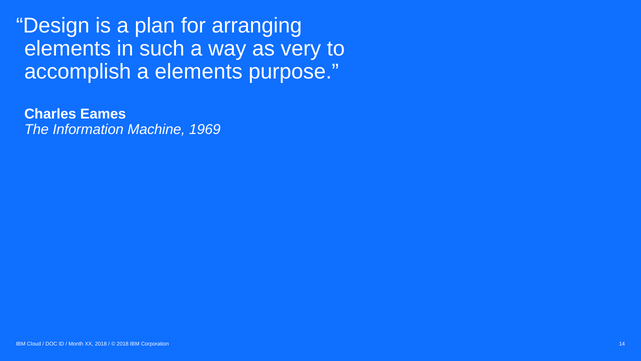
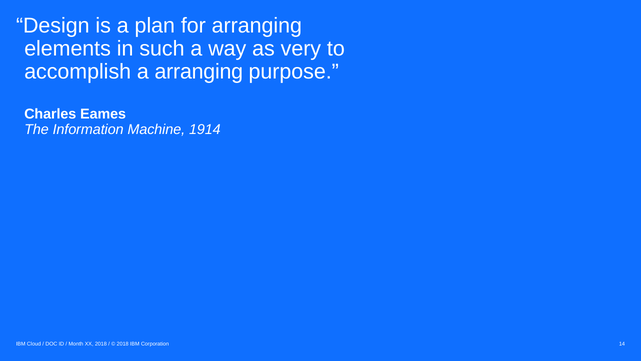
a elements: elements -> arranging
1969: 1969 -> 1914
